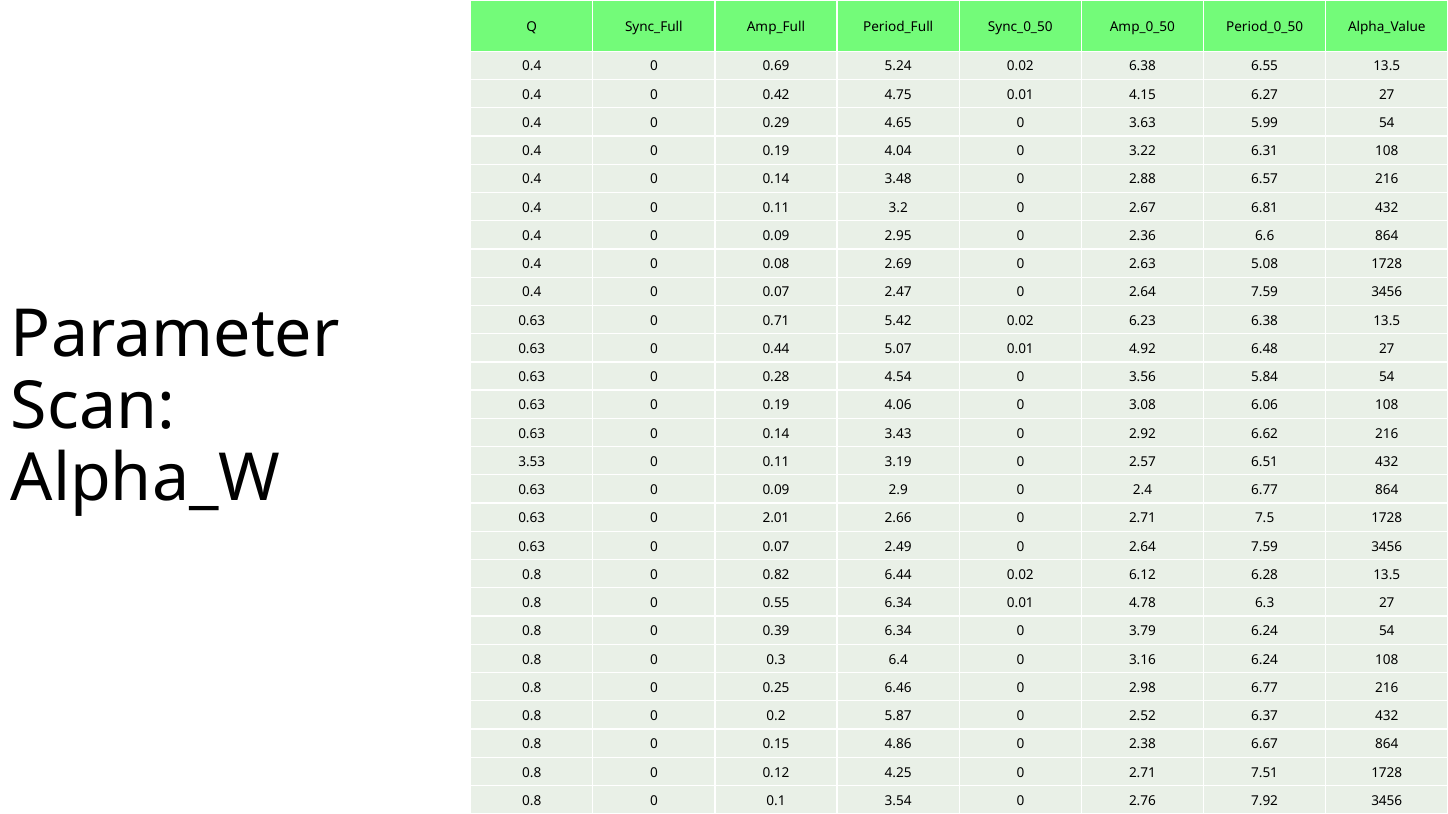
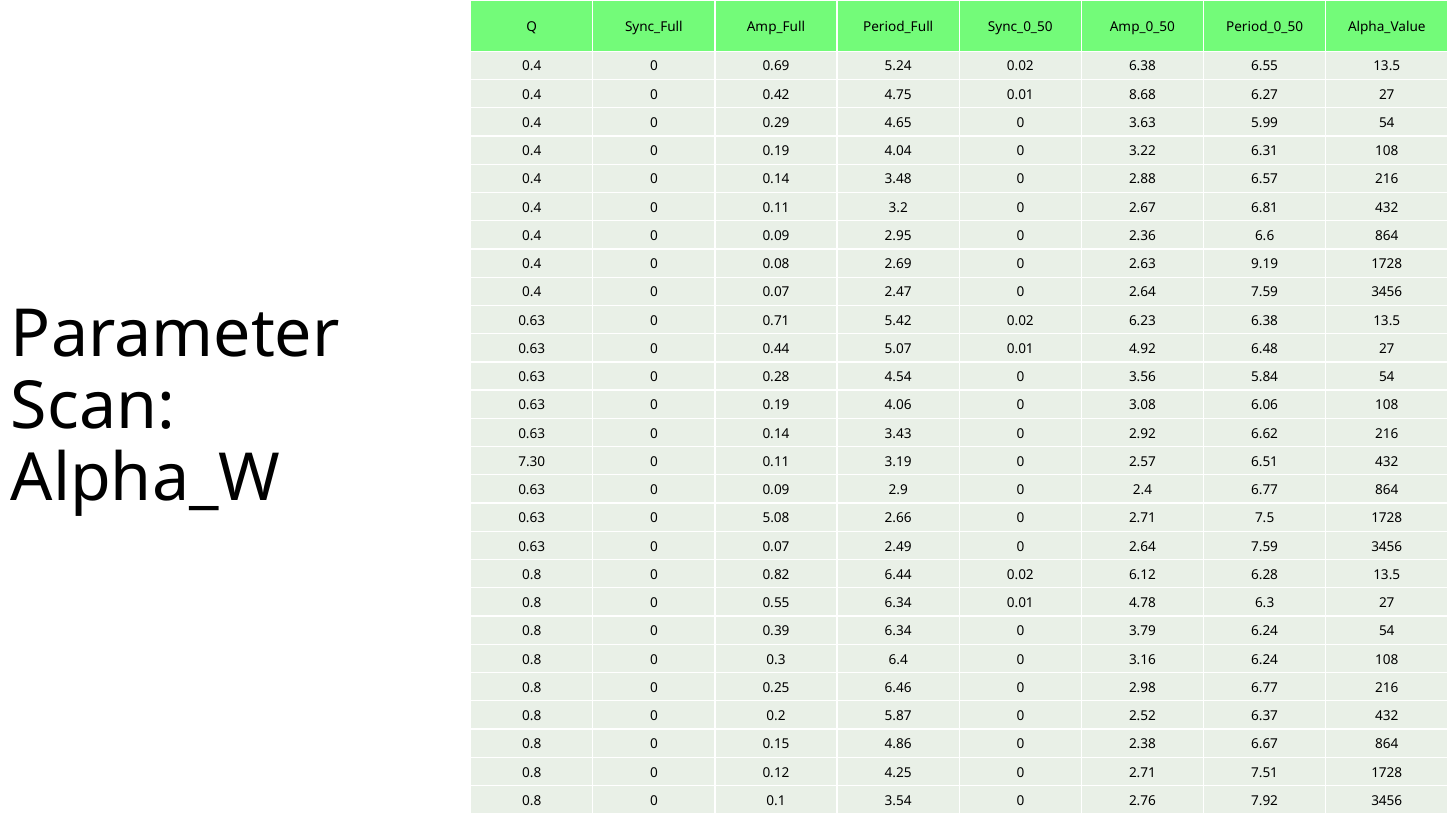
4.15: 4.15 -> 8.68
5.08: 5.08 -> 9.19
3.53: 3.53 -> 7.30
2.01: 2.01 -> 5.08
